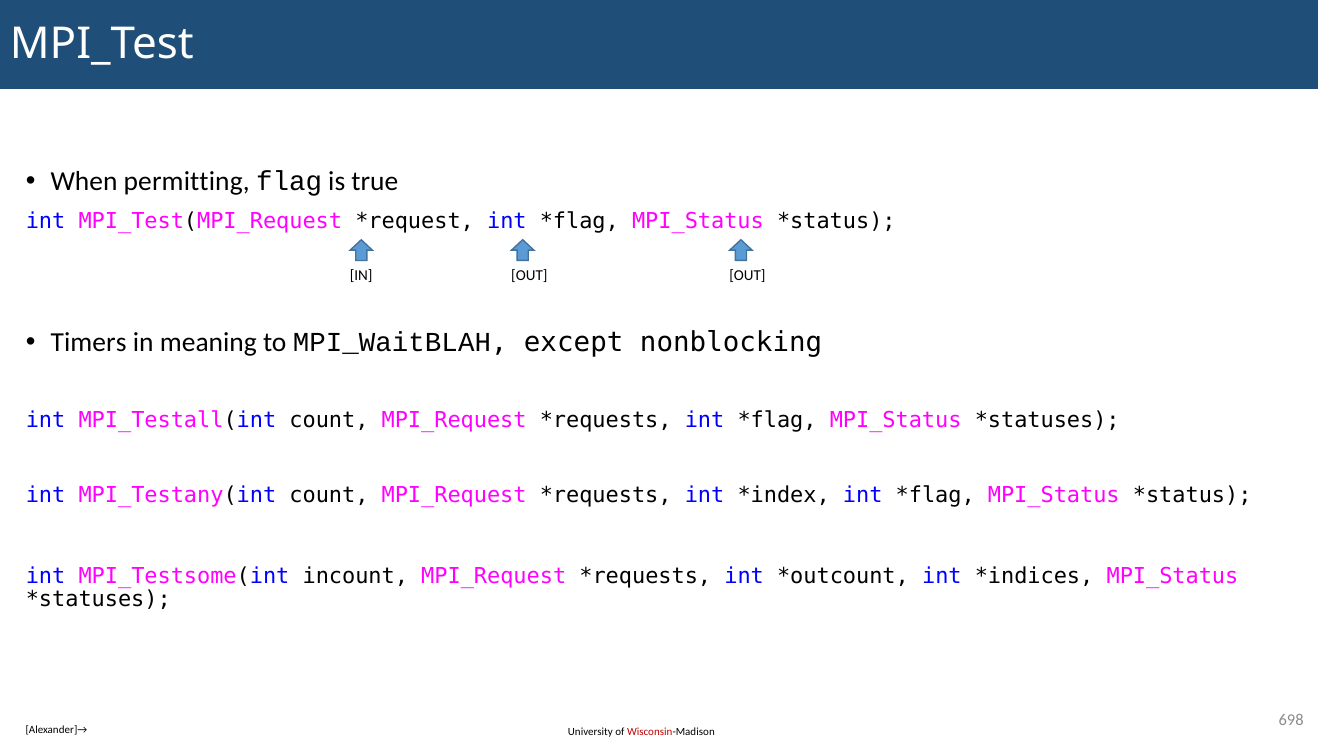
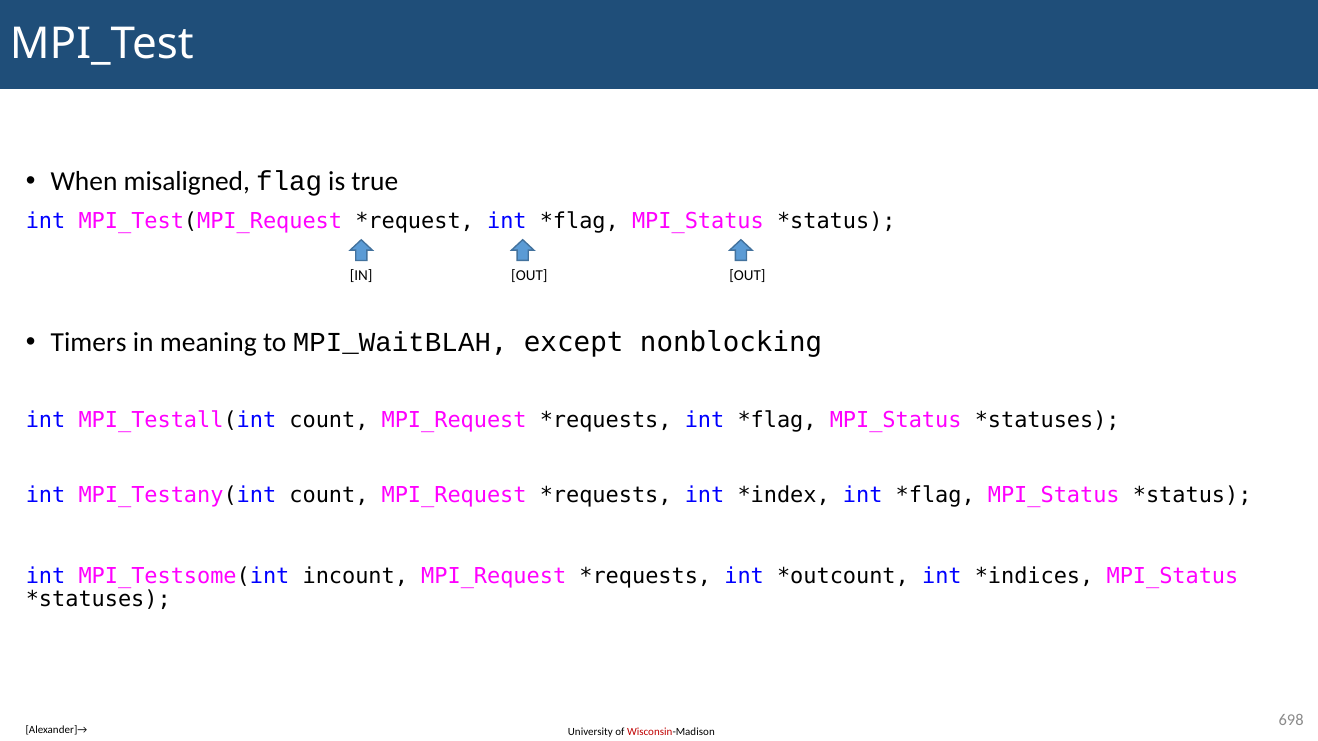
permitting: permitting -> misaligned
